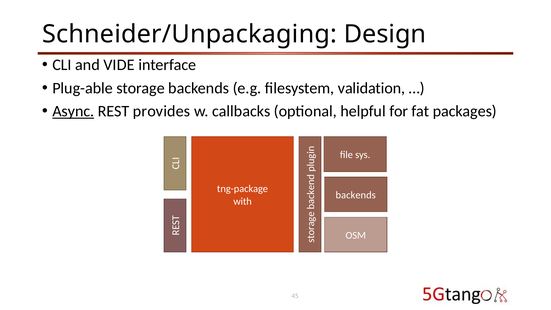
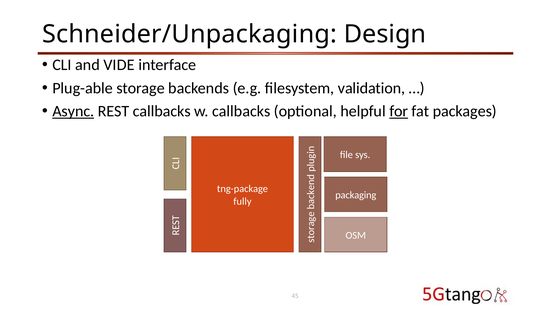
REST provides: provides -> callbacks
for underline: none -> present
backends at (356, 195): backends -> packaging
with: with -> fully
